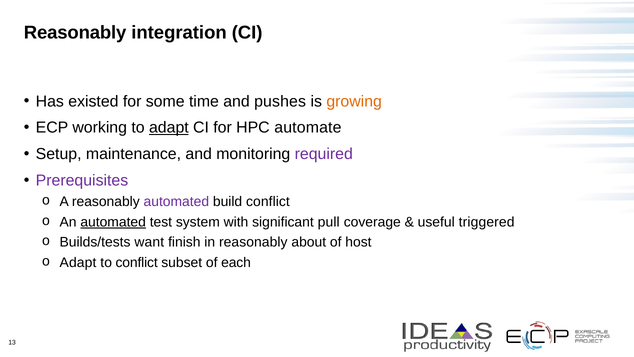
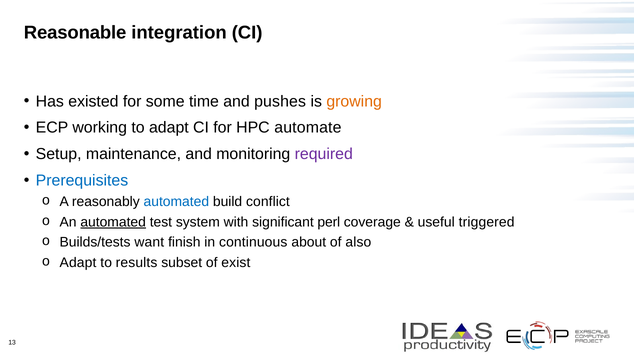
Reasonably at (75, 33): Reasonably -> Reasonable
adapt at (169, 128) underline: present -> none
Prerequisites colour: purple -> blue
automated at (176, 202) colour: purple -> blue
pull: pull -> perl
in reasonably: reasonably -> continuous
host: host -> also
to conflict: conflict -> results
each: each -> exist
